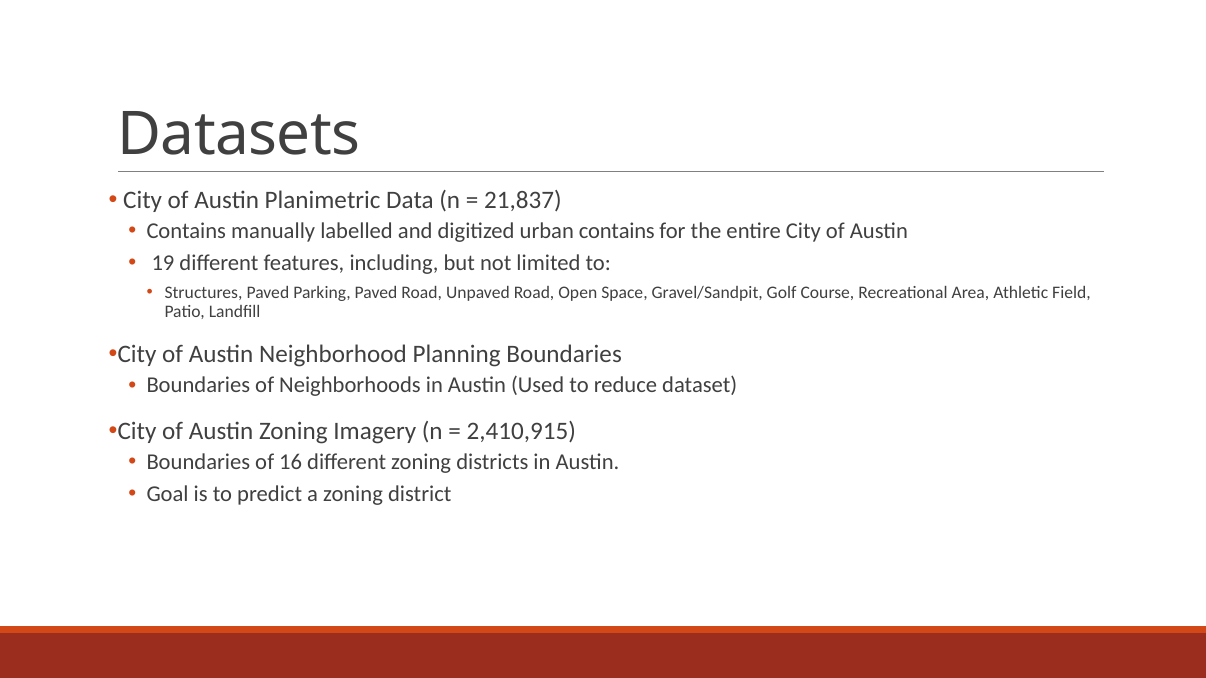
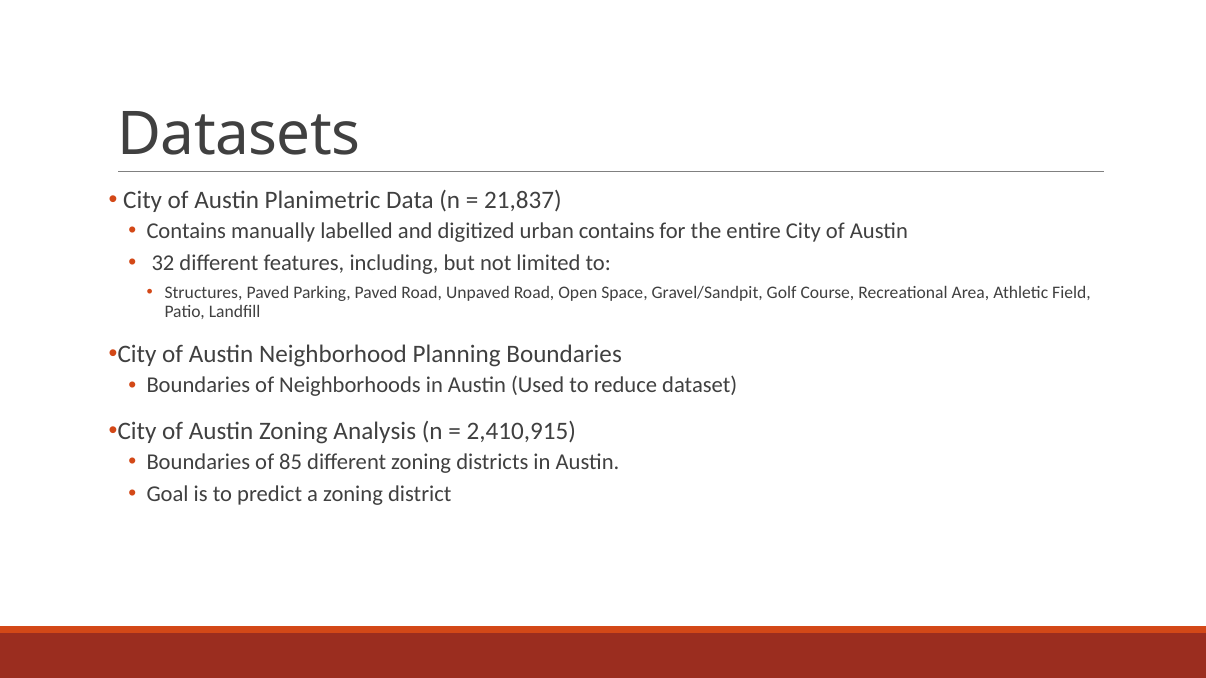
19: 19 -> 32
Imagery: Imagery -> Analysis
16: 16 -> 85
